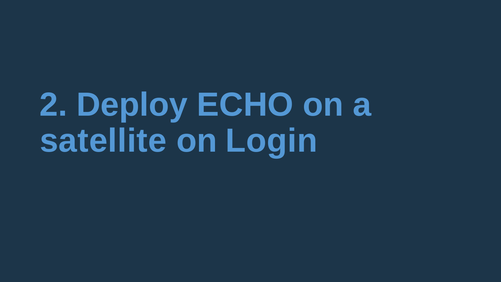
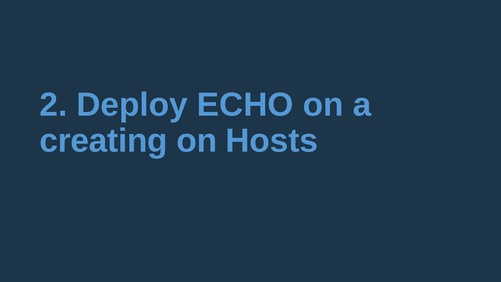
satellite: satellite -> creating
Login: Login -> Hosts
